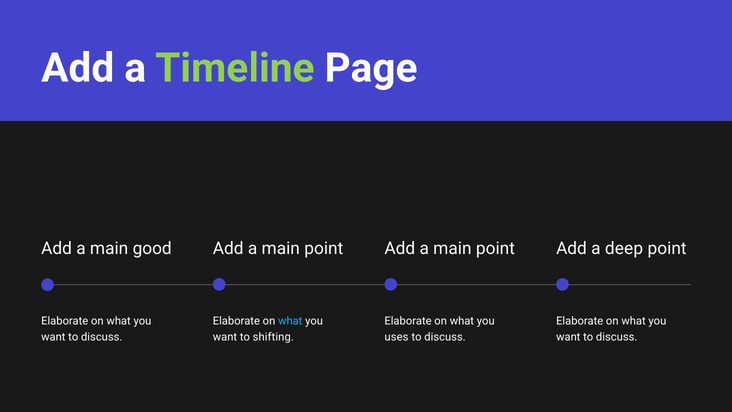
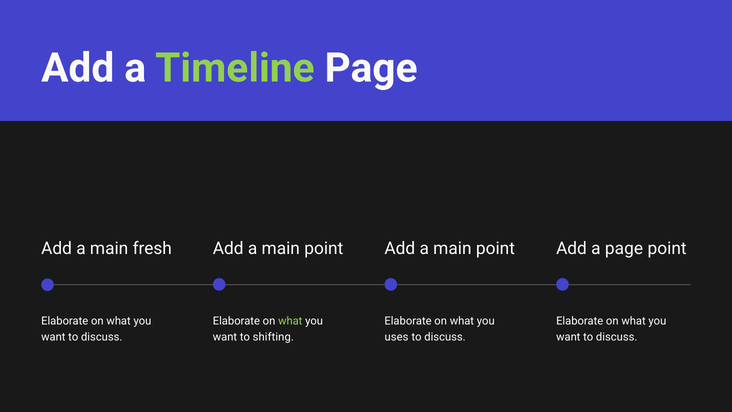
good: good -> fresh
a deep: deep -> page
what at (290, 321) colour: light blue -> light green
